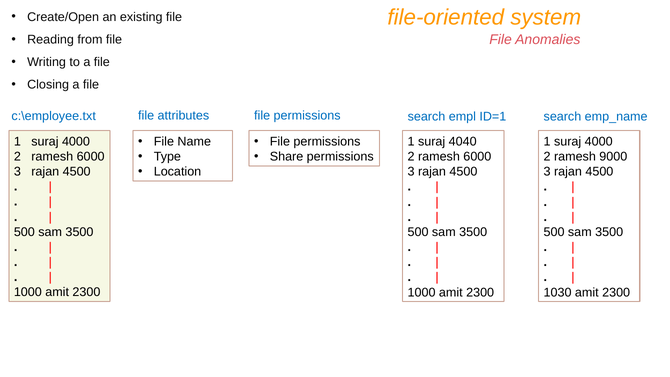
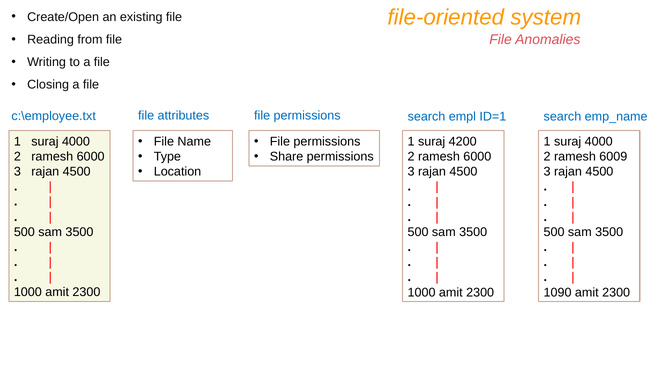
4040: 4040 -> 4200
9000: 9000 -> 6009
1030: 1030 -> 1090
